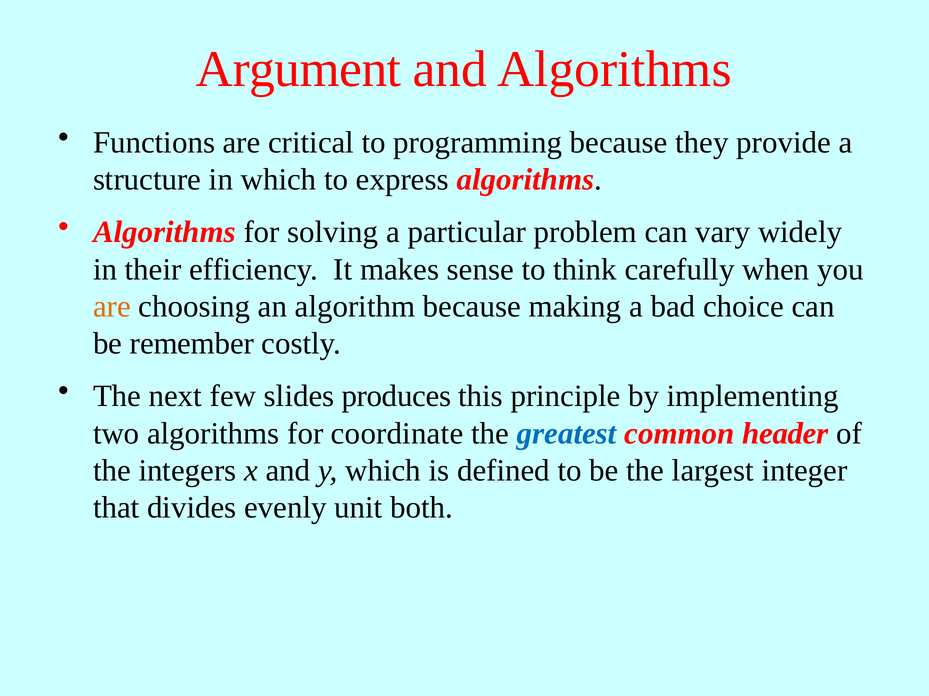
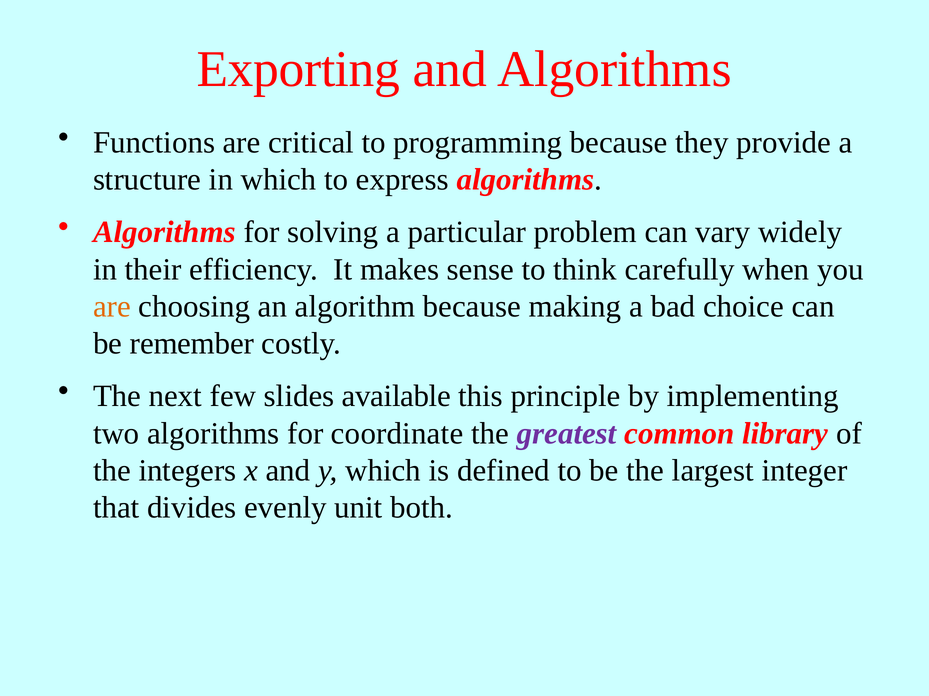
Argument: Argument -> Exporting
produces: produces -> available
greatest colour: blue -> purple
header: header -> library
